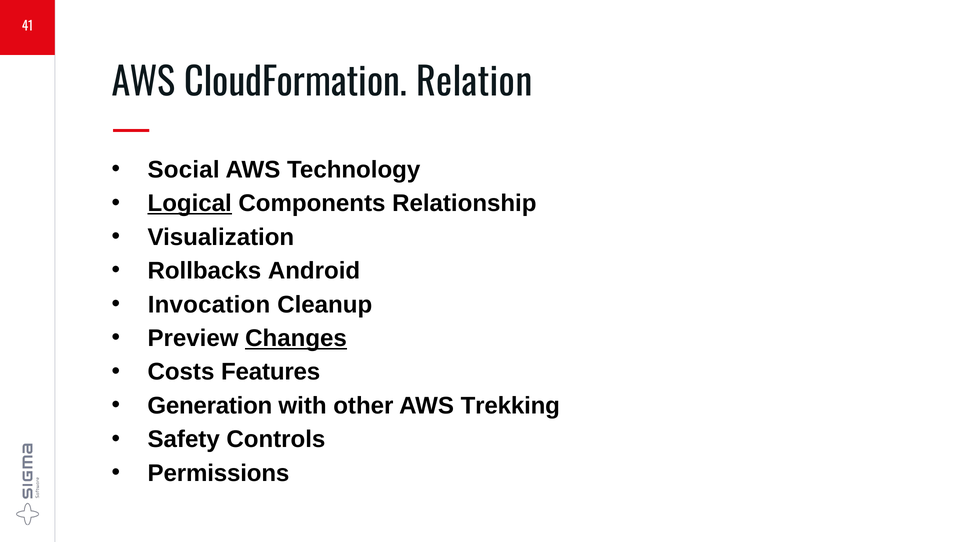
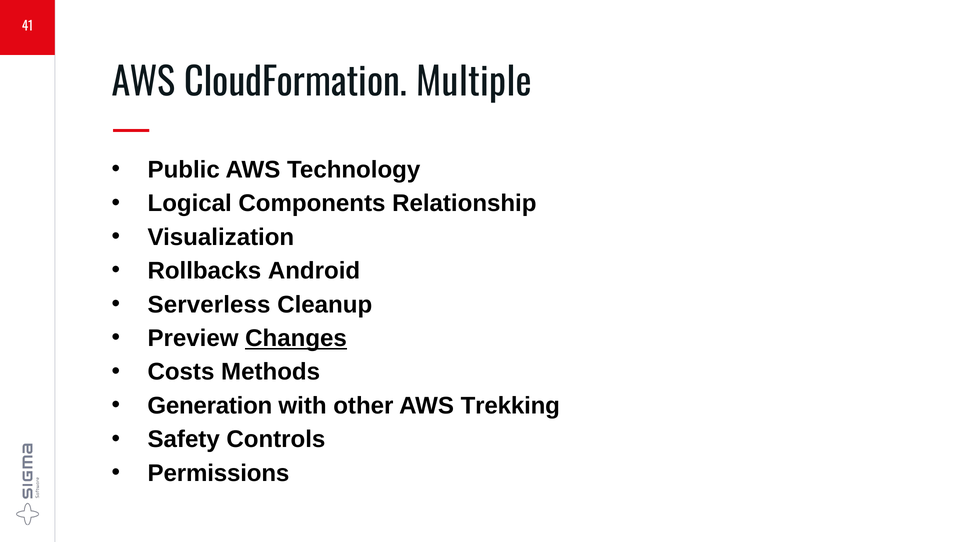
Relation: Relation -> Multiple
Social: Social -> Public
Logical underline: present -> none
Invocation: Invocation -> Serverless
Features: Features -> Methods
